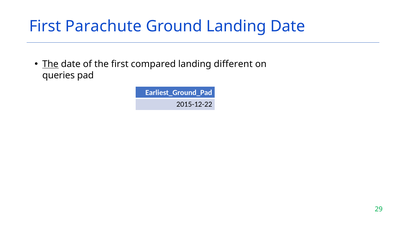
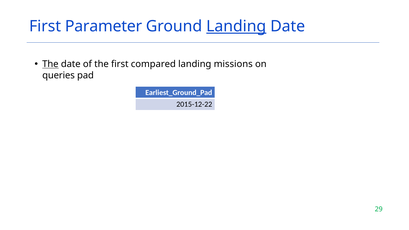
Parachute: Parachute -> Parameter
Landing at (236, 26) underline: none -> present
different: different -> missions
